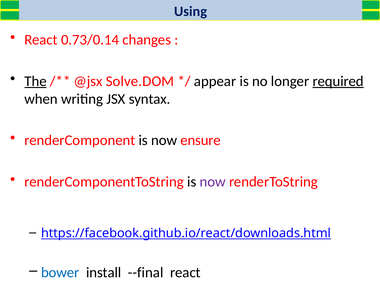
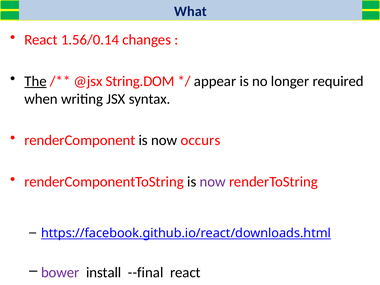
Using: Using -> What
0.73/0.14: 0.73/0.14 -> 1.56/0.14
Solve.DOM: Solve.DOM -> String.DOM
required underline: present -> none
ensure: ensure -> occurs
bower colour: blue -> purple
